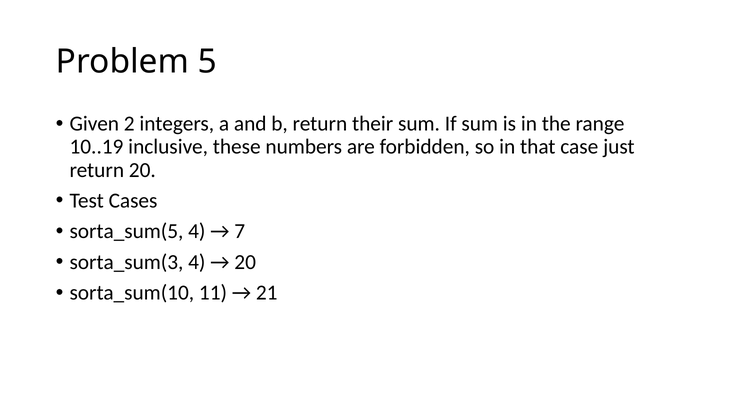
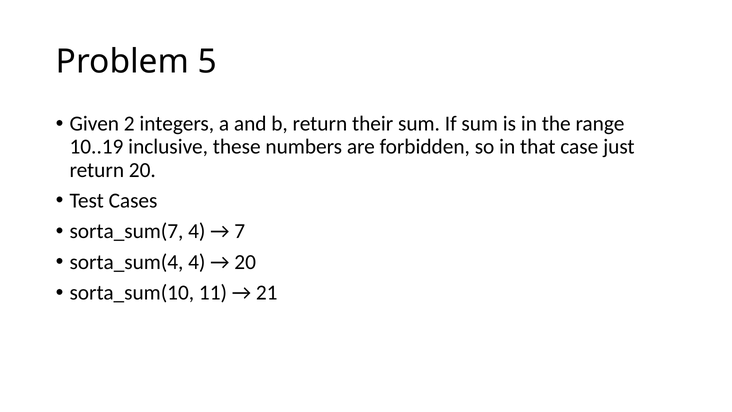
sorta_sum(5: sorta_sum(5 -> sorta_sum(7
sorta_sum(3: sorta_sum(3 -> sorta_sum(4
